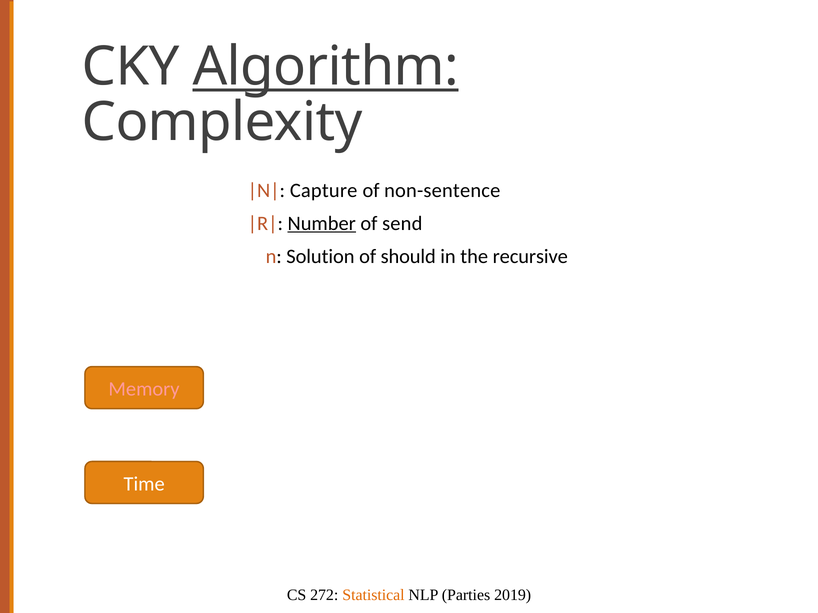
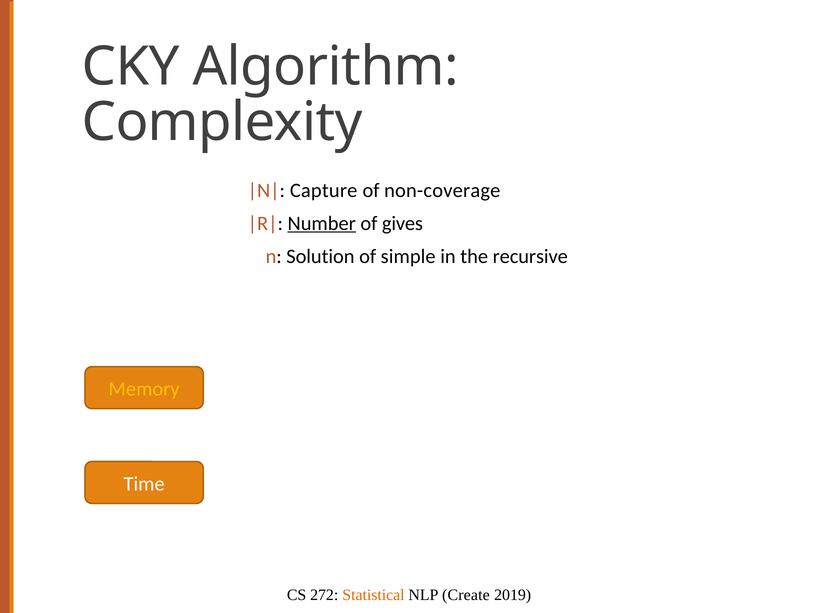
Algorithm underline: present -> none
non-sentence: non-sentence -> non-coverage
send: send -> gives
should: should -> simple
Memory colour: pink -> yellow
Parties: Parties -> Create
